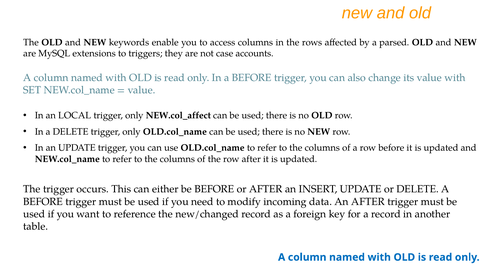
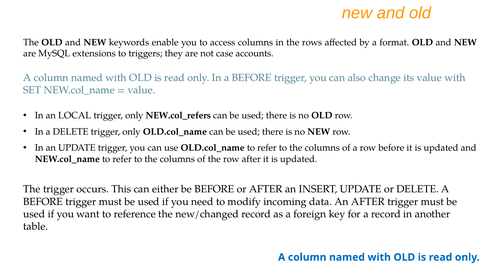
parsed: parsed -> format
NEW.col_affect: NEW.col_affect -> NEW.col_refers
